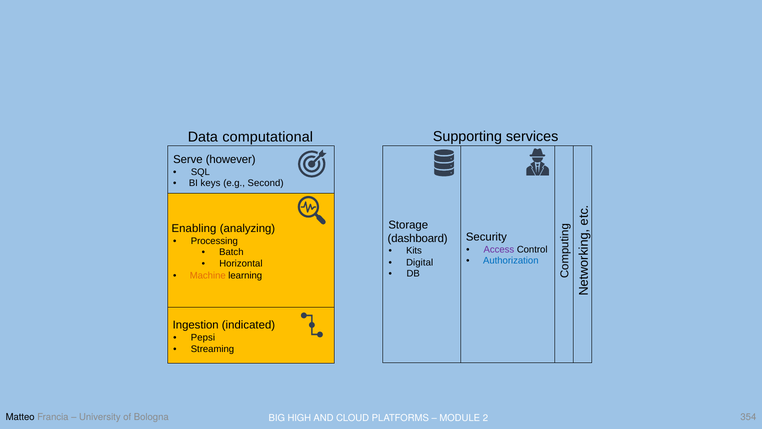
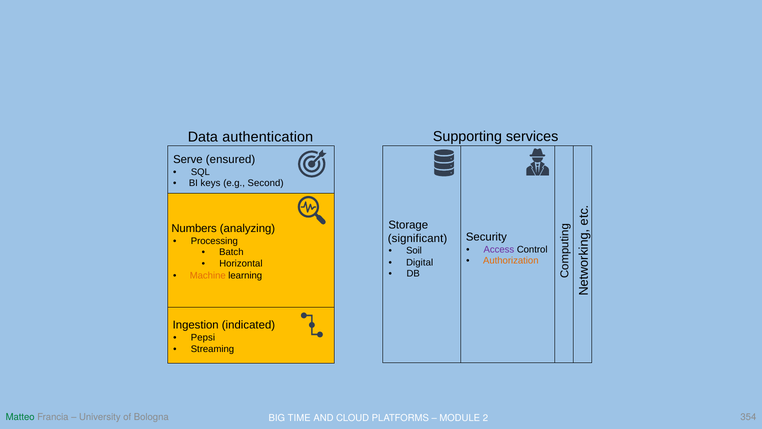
computational: computational -> authentication
however: however -> ensured
Enabling: Enabling -> Numbers
dashboard: dashboard -> significant
Kits: Kits -> Soil
Authorization colour: blue -> orange
Matteo colour: black -> green
HIGH: HIGH -> TIME
